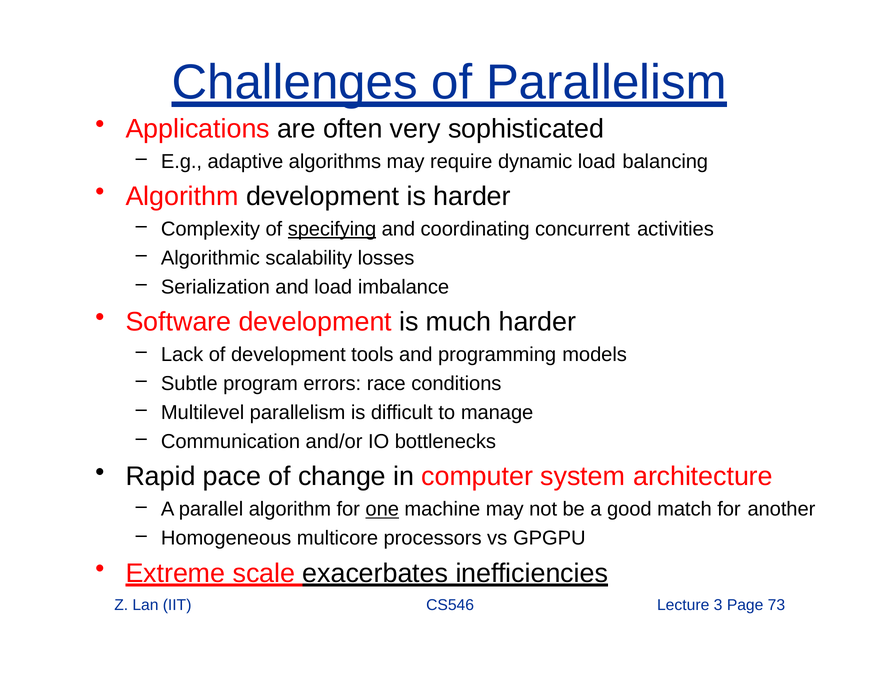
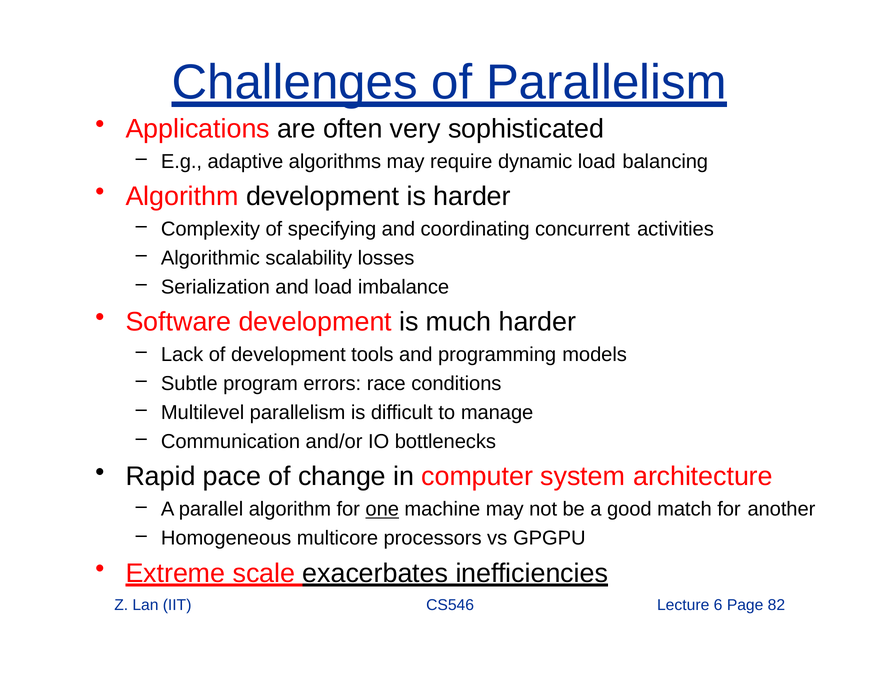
specifying underline: present -> none
3: 3 -> 6
73: 73 -> 82
